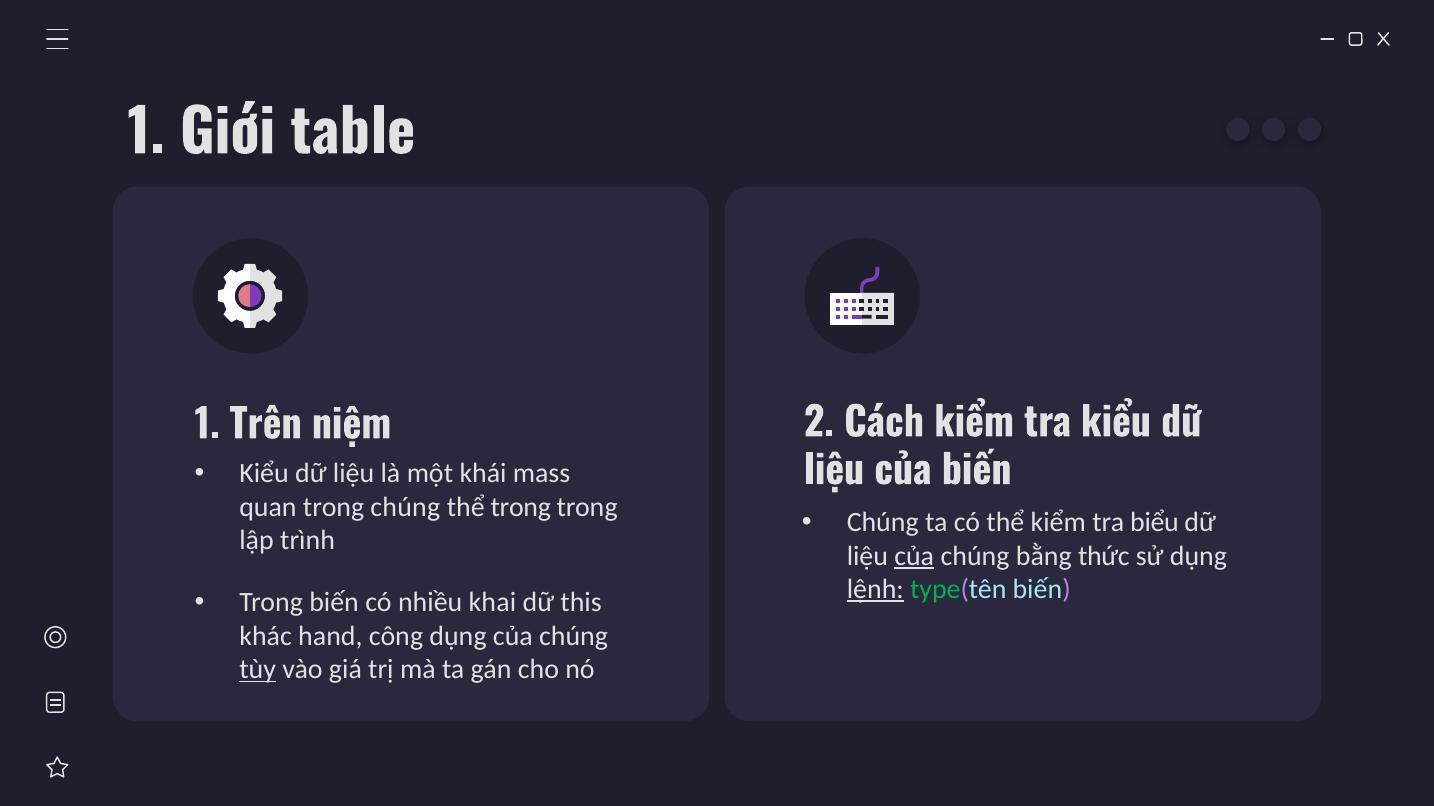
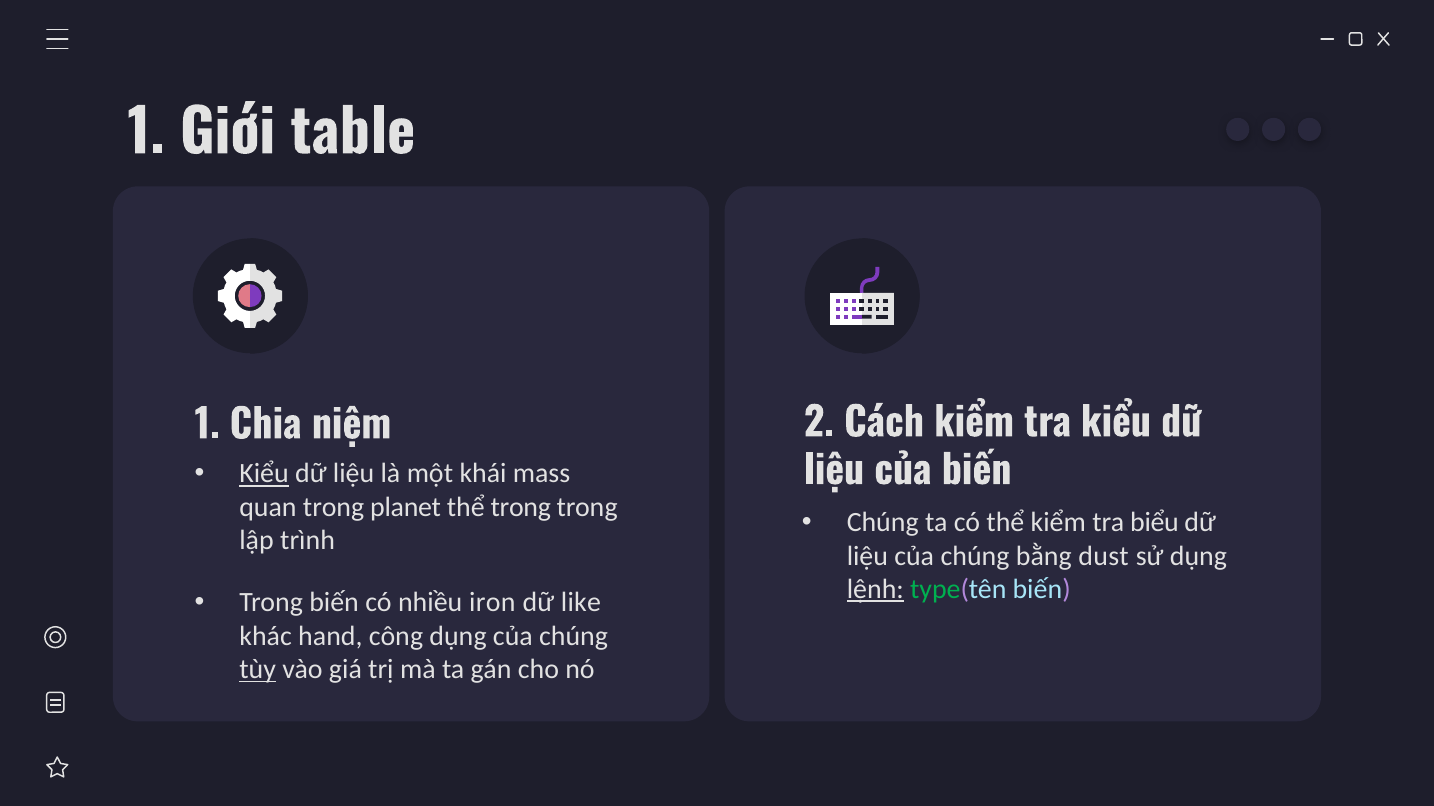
Trên: Trên -> Chia
Kiểu at (264, 474) underline: none -> present
trong chúng: chúng -> planet
của at (914, 556) underline: present -> none
thức: thức -> dust
khai: khai -> iron
this: this -> like
